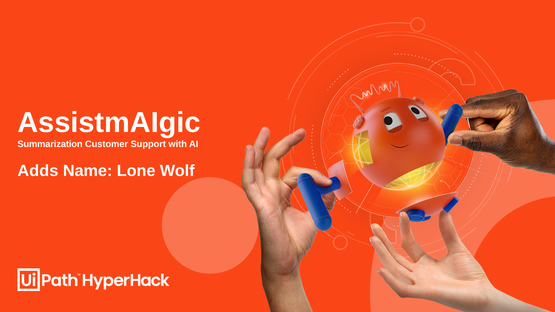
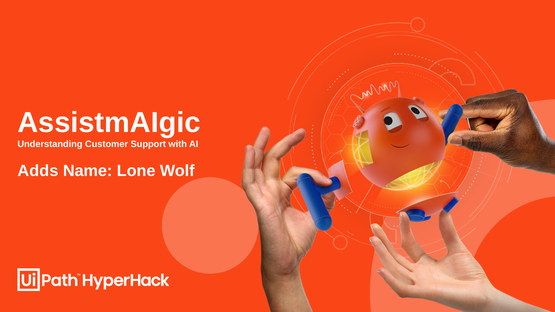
Summarization: Summarization -> Understanding
